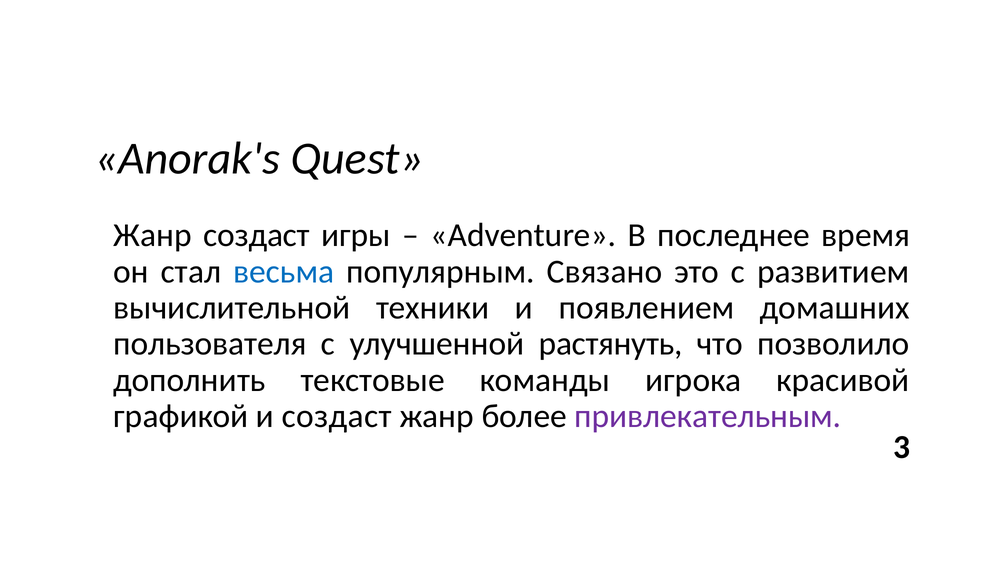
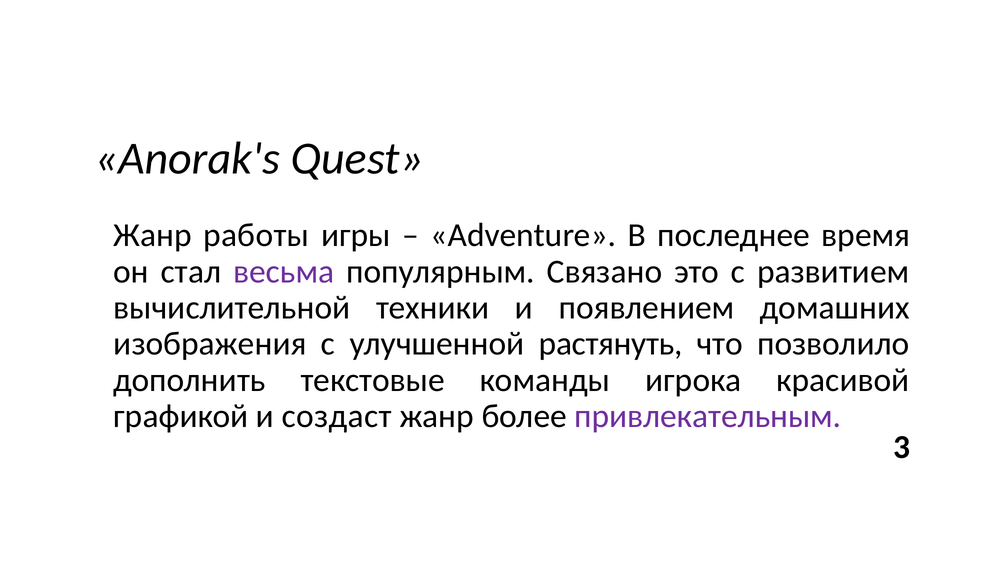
Жанр создаст: создаст -> работы
весьма colour: blue -> purple
пользователя: пользователя -> изображения
